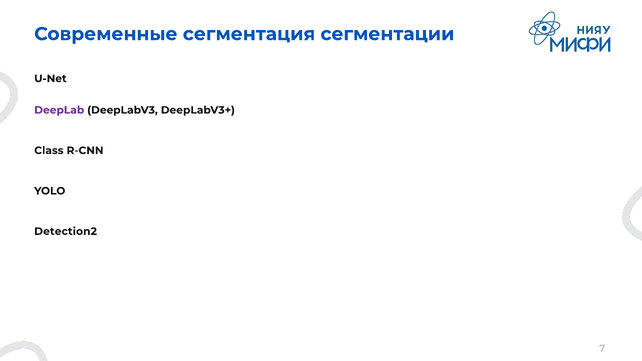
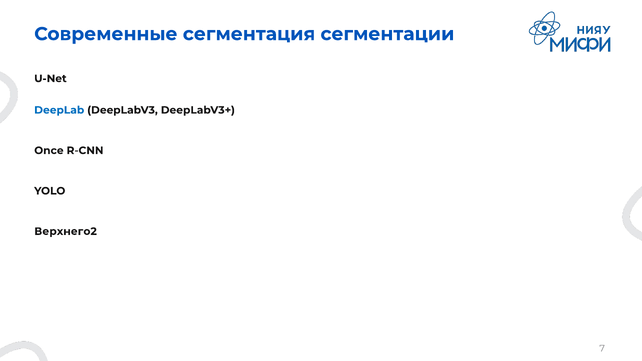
DeepLab colour: purple -> blue
Class: Class -> Once
Detection2: Detection2 -> Верхнего2
